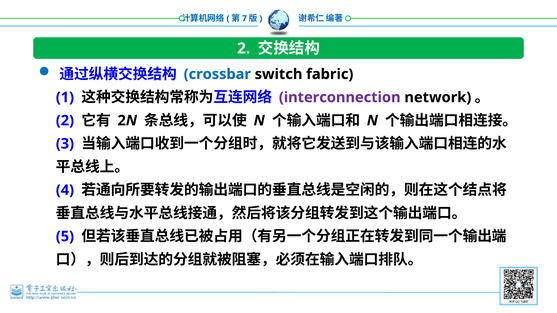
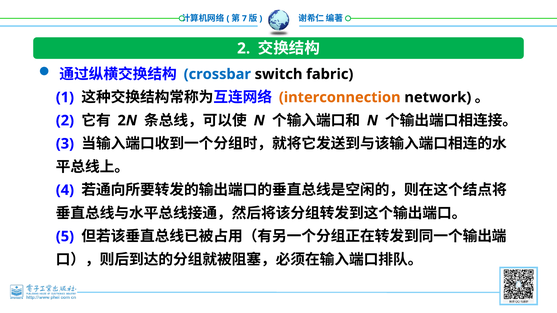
interconnection colour: purple -> orange
